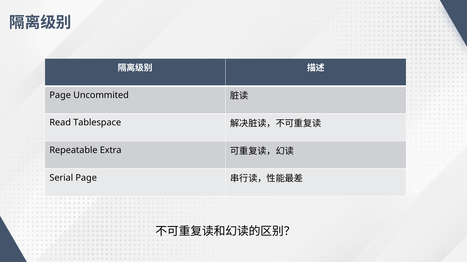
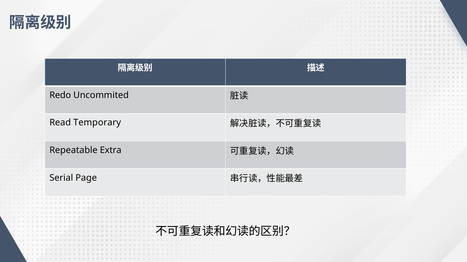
Page at (60, 95): Page -> Redo
Tablespace: Tablespace -> Temporary
